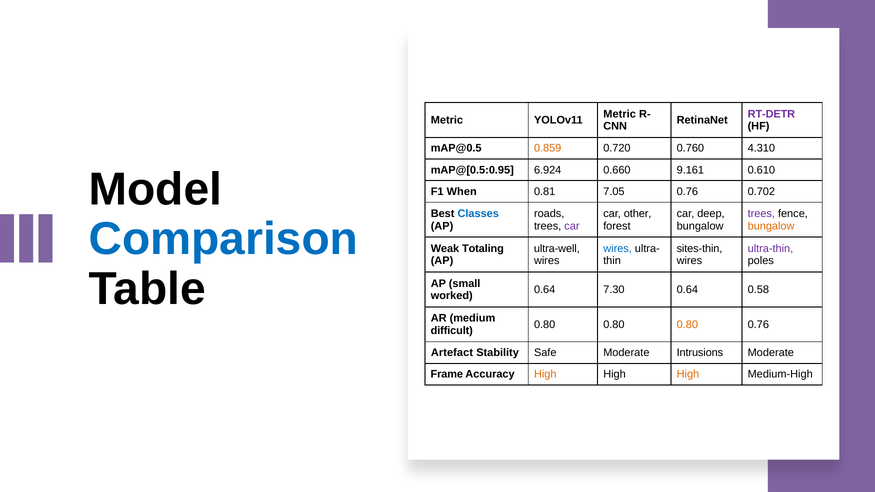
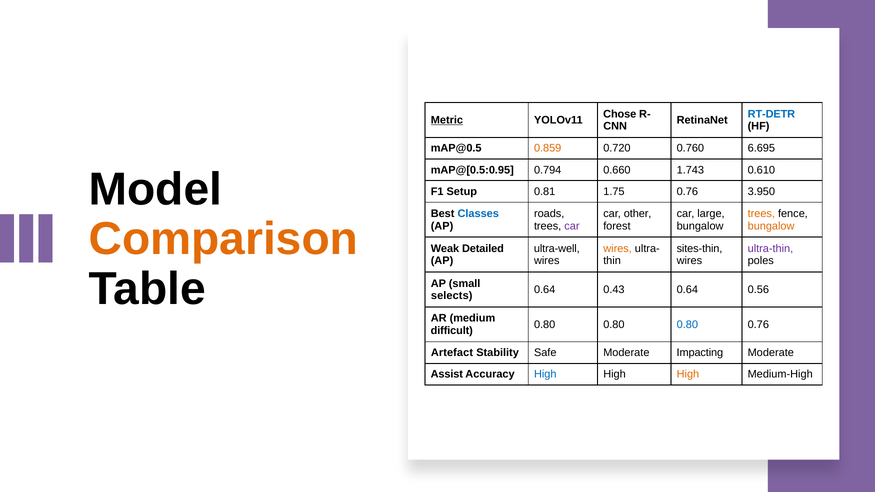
Metric at (620, 114): Metric -> Chose
RT-DETR colour: purple -> blue
Metric at (447, 120) underline: none -> present
4.310: 4.310 -> 6.695
6.924: 6.924 -> 0.794
9.161: 9.161 -> 1.743
When: When -> Setup
7.05: 7.05 -> 1.75
0.702: 0.702 -> 3.950
deep: deep -> large
trees at (761, 214) colour: purple -> orange
Comparison colour: blue -> orange
Totaling: Totaling -> Detailed
wires at (618, 249) colour: blue -> orange
7.30: 7.30 -> 0.43
0.58: 0.58 -> 0.56
worked: worked -> selects
0.80 at (687, 325) colour: orange -> blue
Intrusions: Intrusions -> Impacting
Frame: Frame -> Assist
High at (545, 375) colour: orange -> blue
